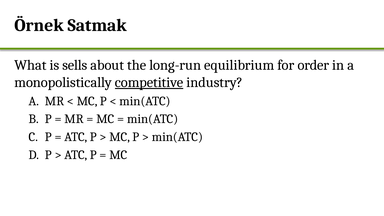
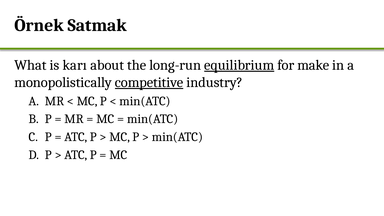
sells: sells -> karı
equilibrium underline: none -> present
order: order -> make
